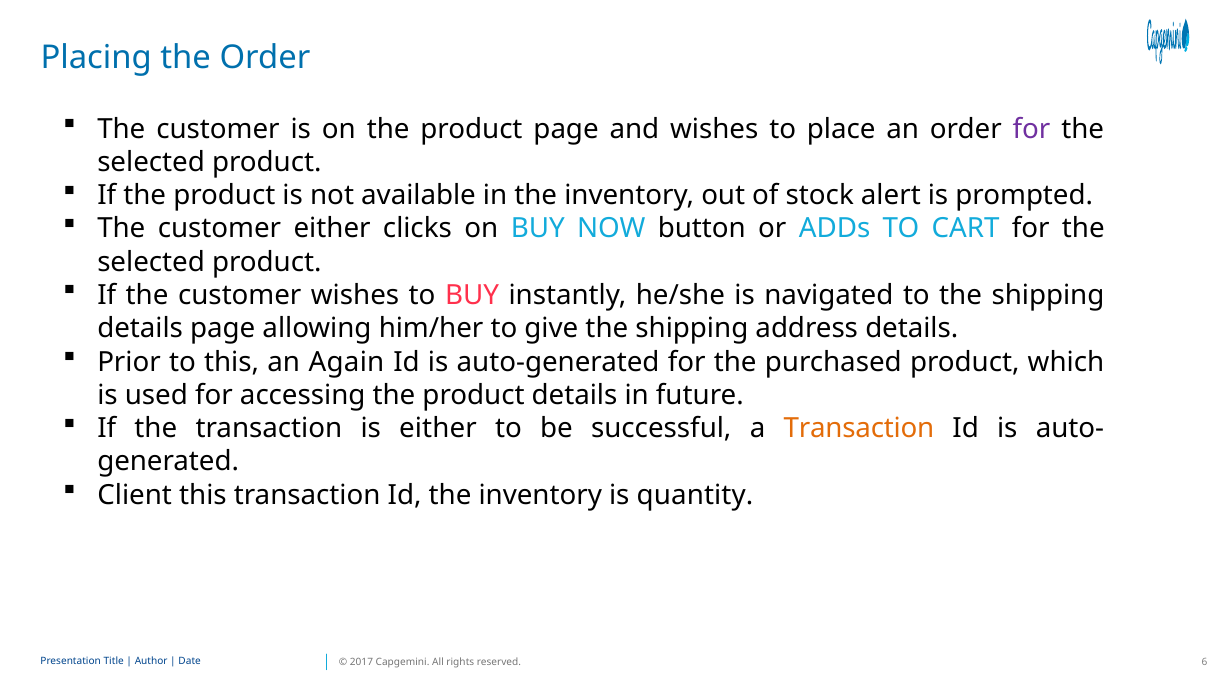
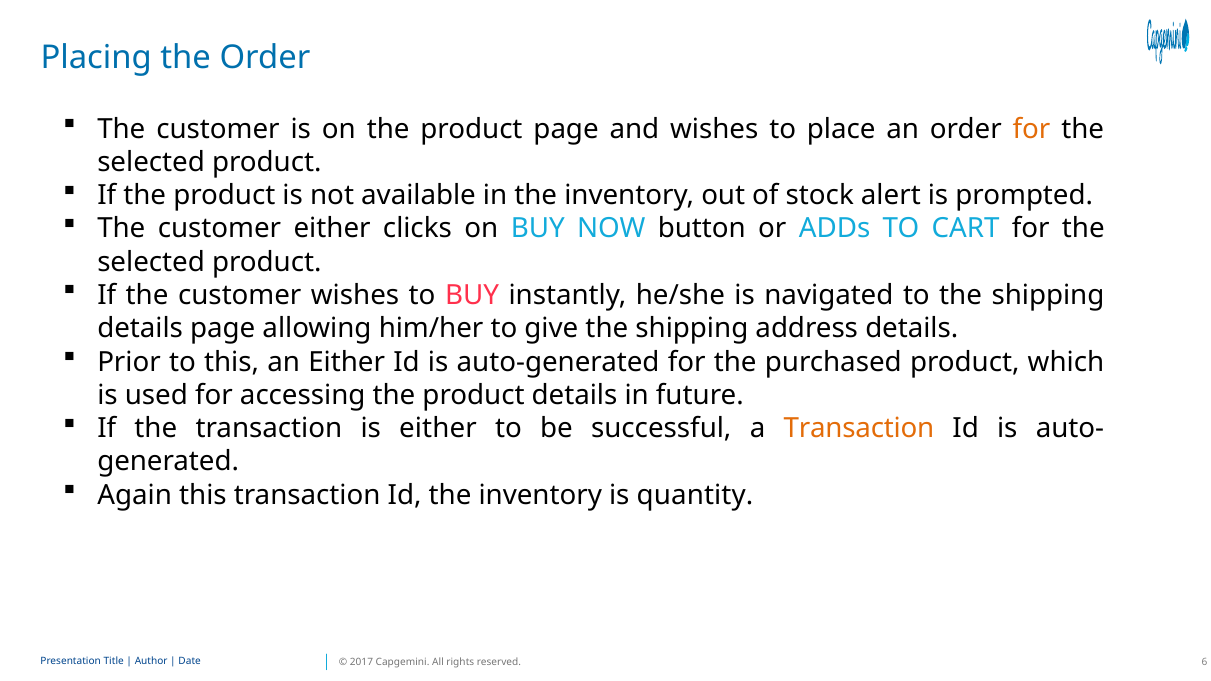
for at (1032, 129) colour: purple -> orange
an Again: Again -> Either
Client: Client -> Again
